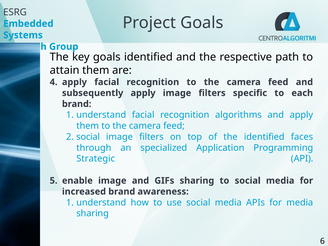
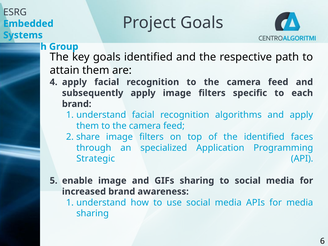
social at (88, 137): social -> share
